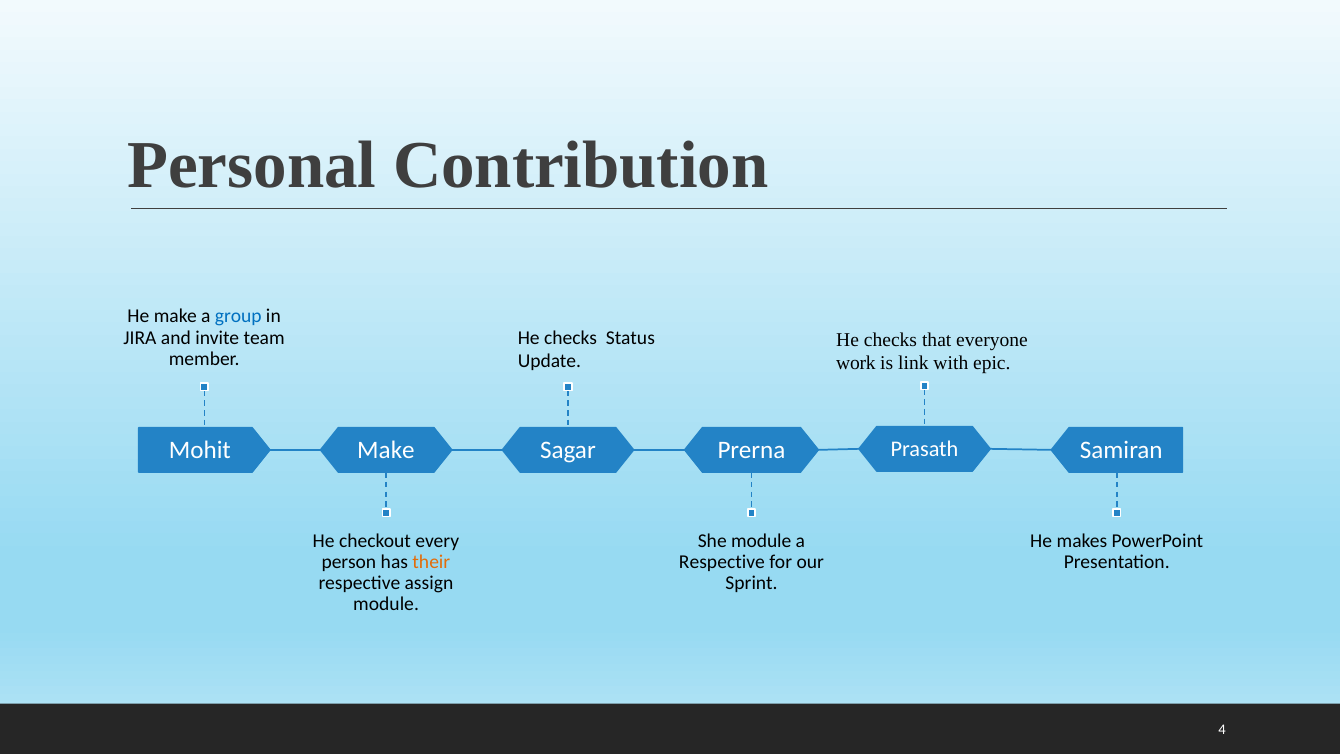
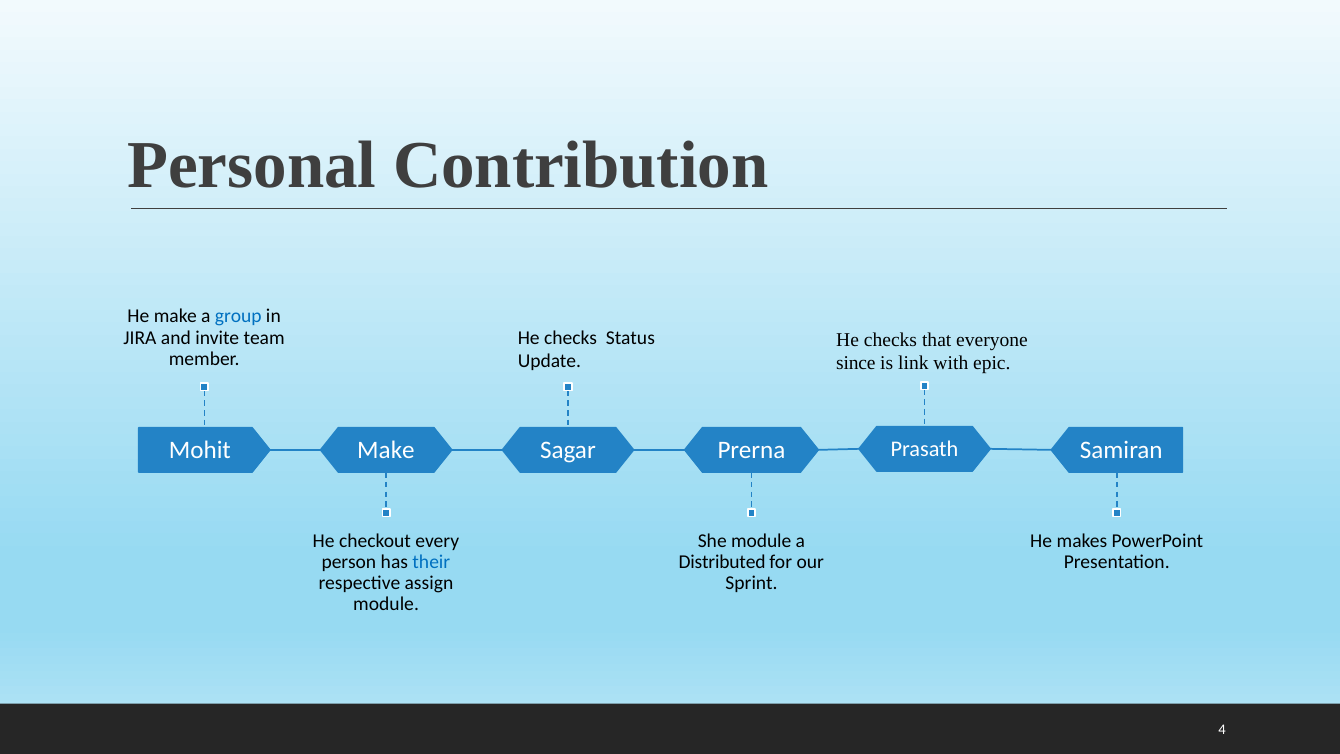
work: work -> since
their colour: orange -> blue
Respective at (722, 562): Respective -> Distributed
